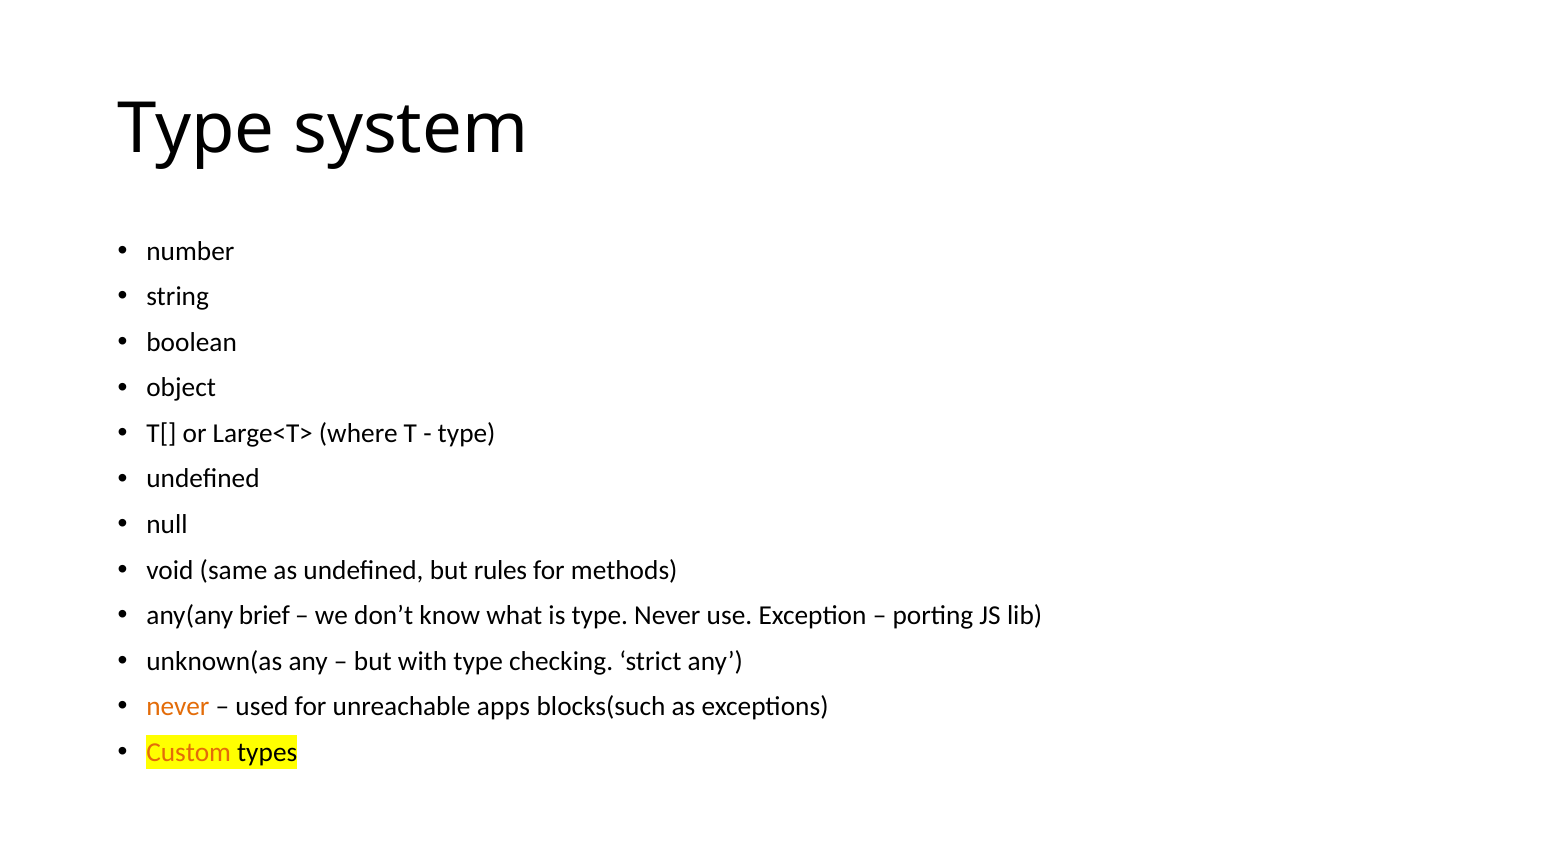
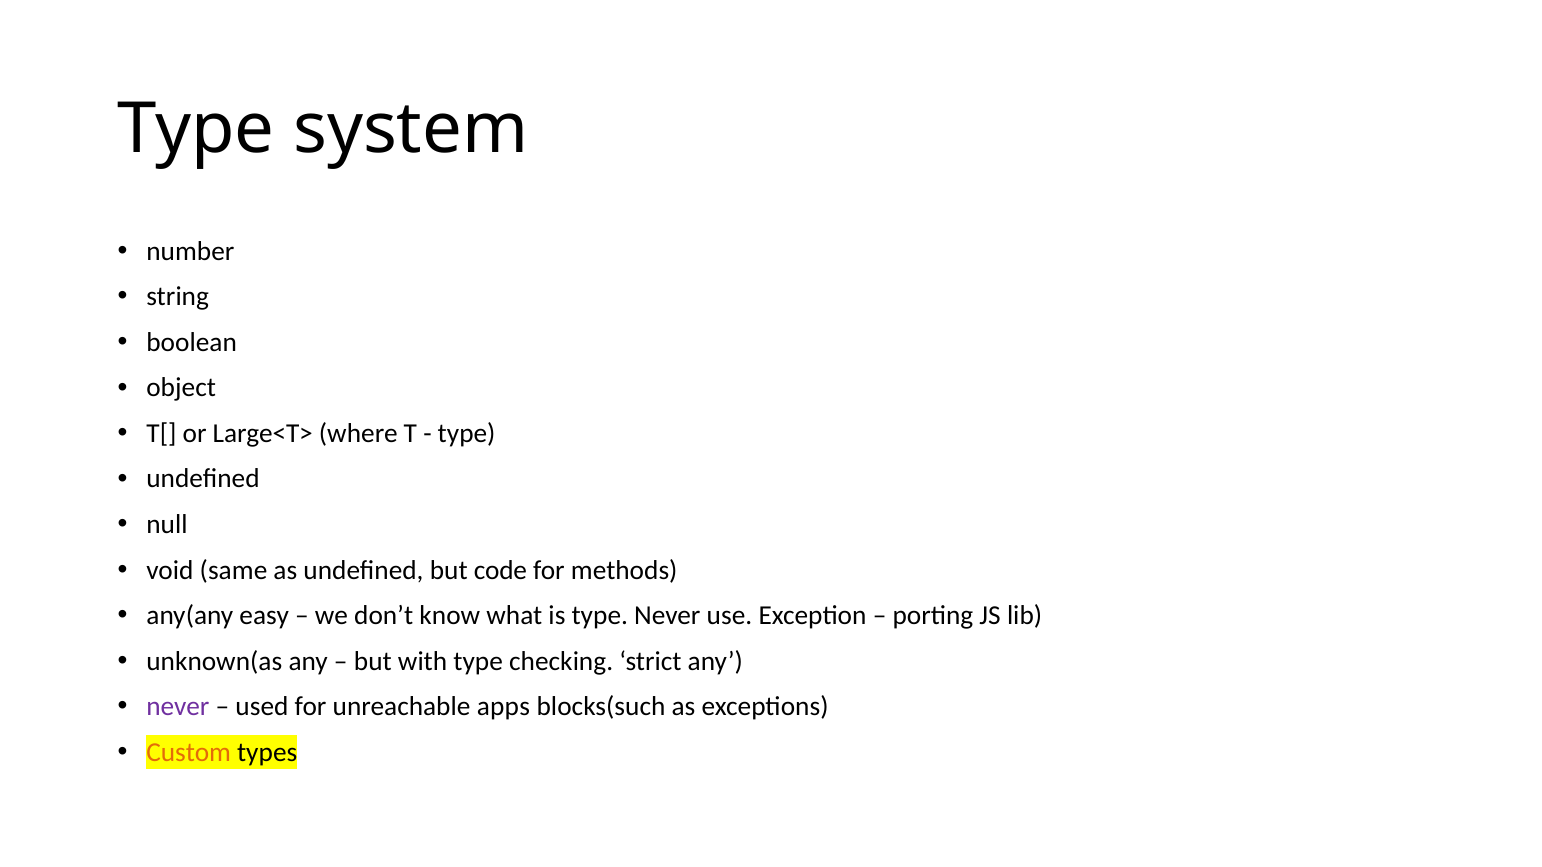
rules: rules -> code
brief: brief -> easy
never at (178, 707) colour: orange -> purple
